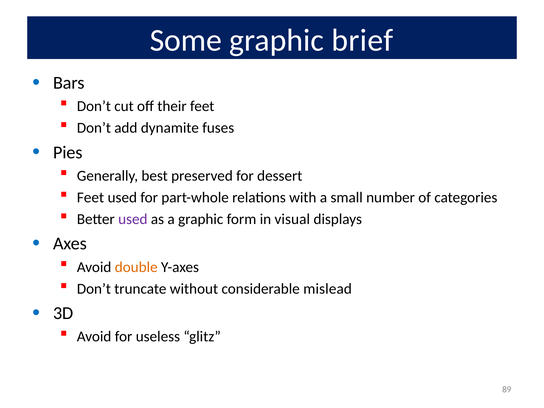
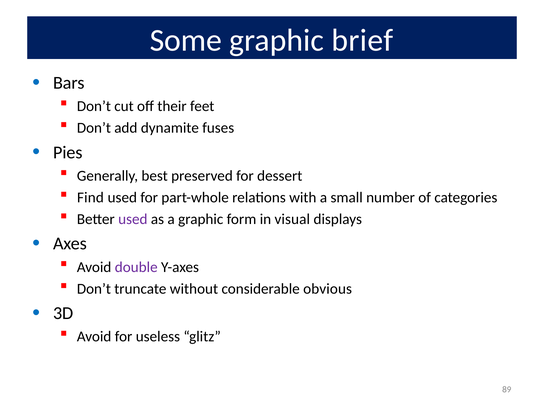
Feet at (90, 198): Feet -> Find
double colour: orange -> purple
mislead: mislead -> obvious
